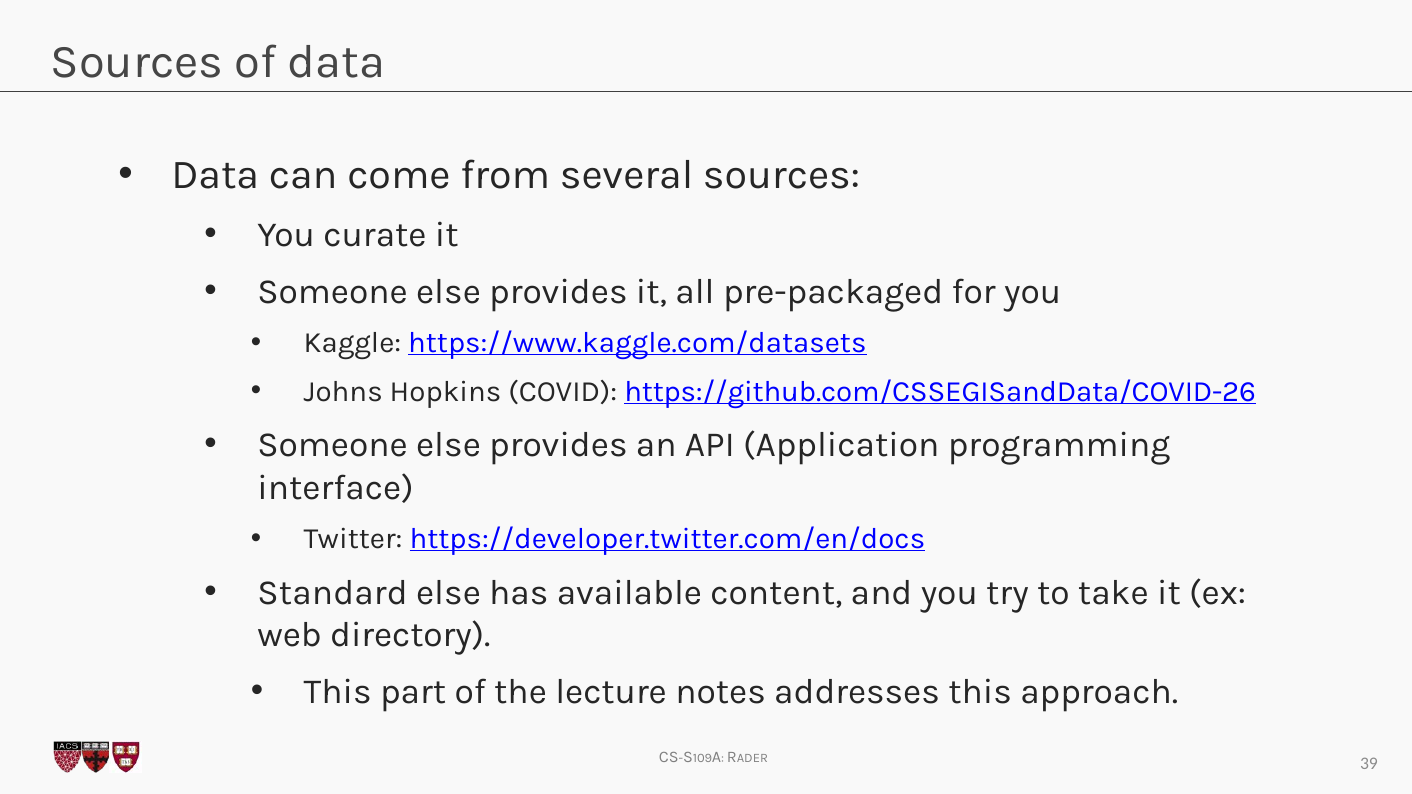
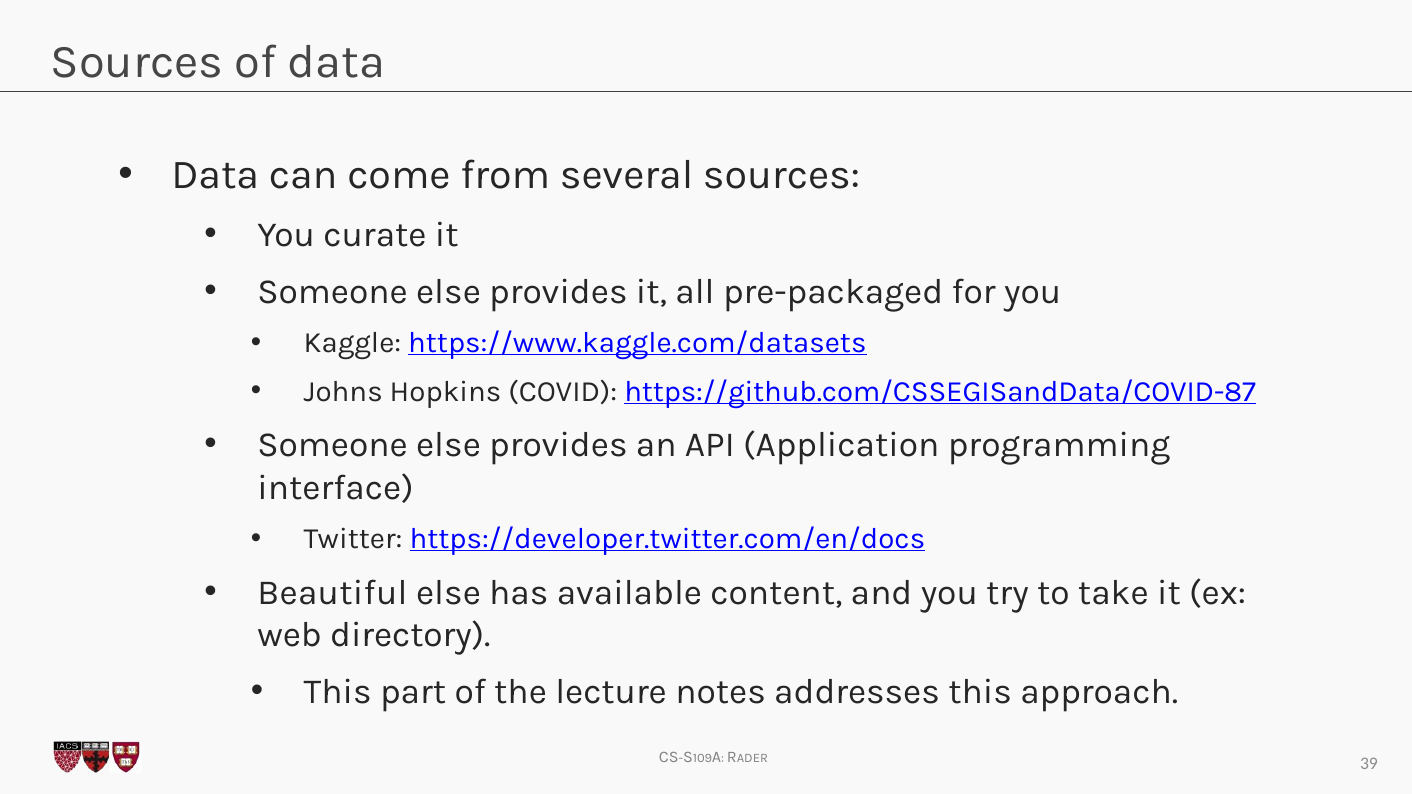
https://github.com/CSSEGISandData/COVID-26: https://github.com/CSSEGISandData/COVID-26 -> https://github.com/CSSEGISandData/COVID-87
Standard: Standard -> Beautiful
